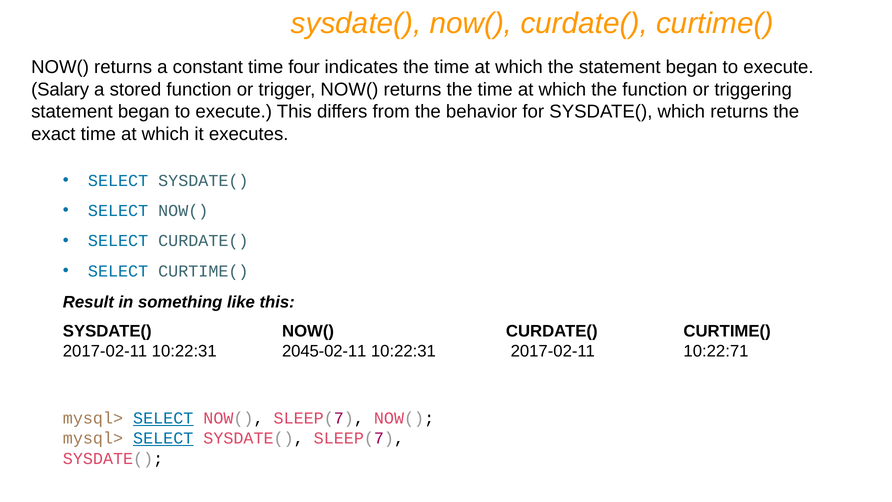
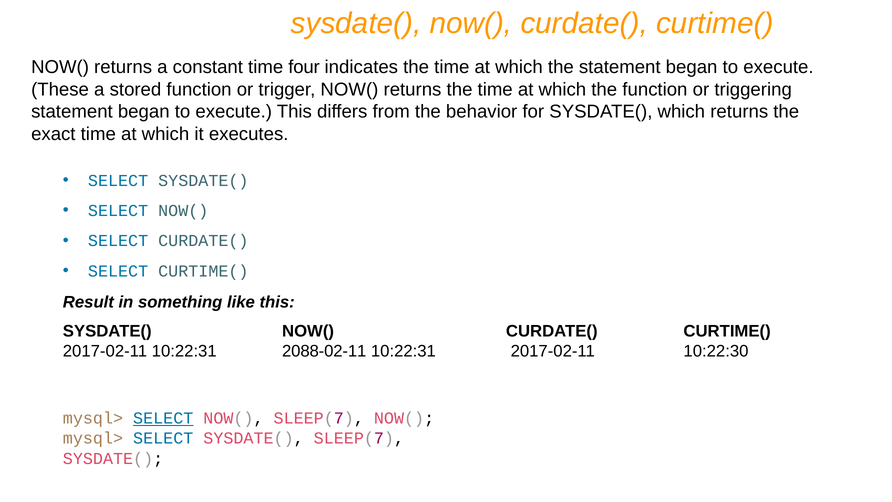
Salary: Salary -> These
2045-02-11: 2045-02-11 -> 2088-02-11
10:22:71: 10:22:71 -> 10:22:30
SELECT at (163, 438) underline: present -> none
